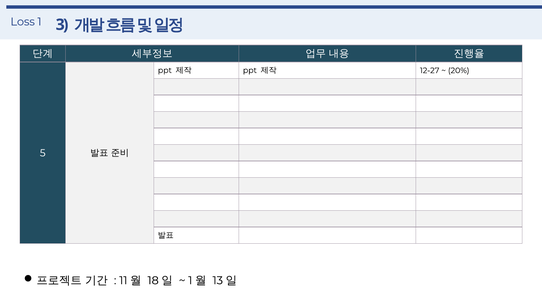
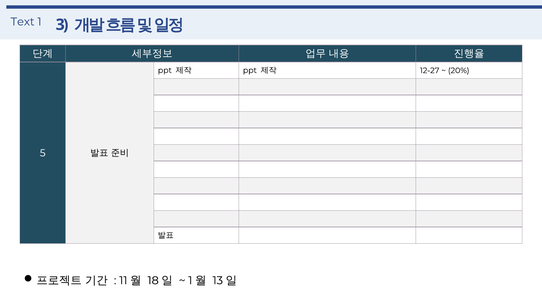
Loss: Loss -> Text
